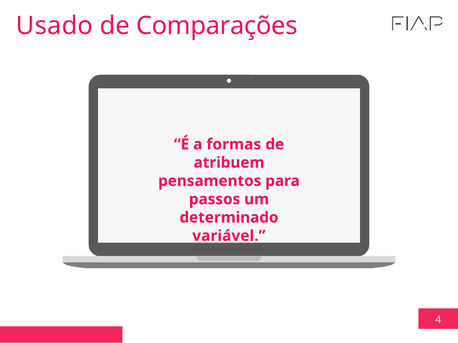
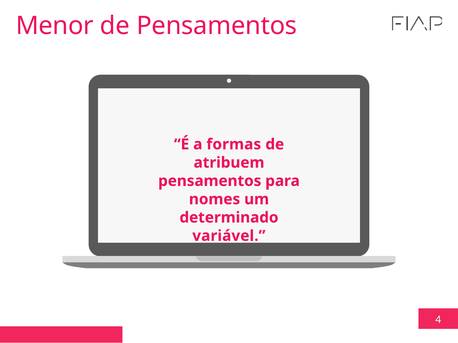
Usado: Usado -> Menor
de Comparações: Comparações -> Pensamentos
passos: passos -> nomes
